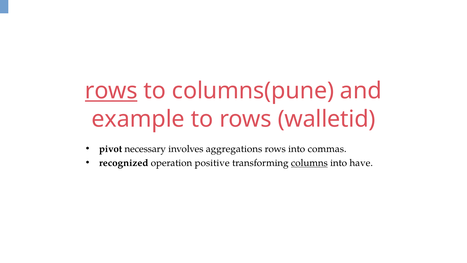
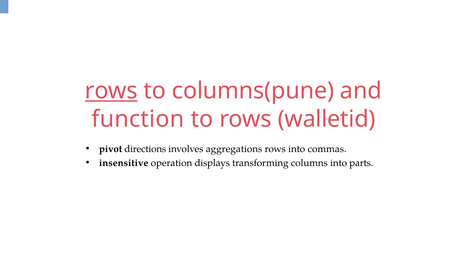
example: example -> function
necessary: necessary -> directions
recognized: recognized -> insensitive
positive: positive -> displays
columns underline: present -> none
have: have -> parts
